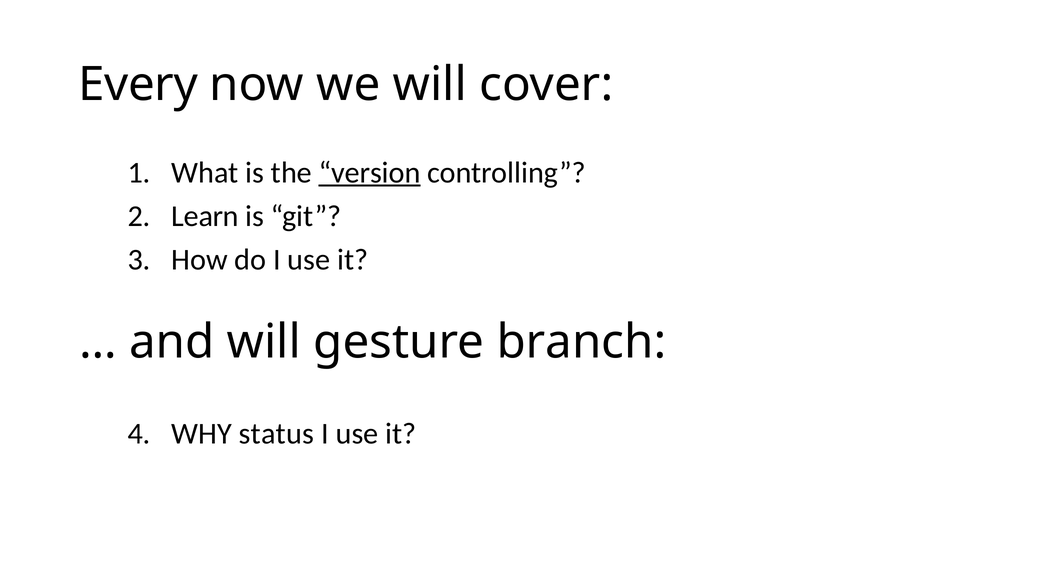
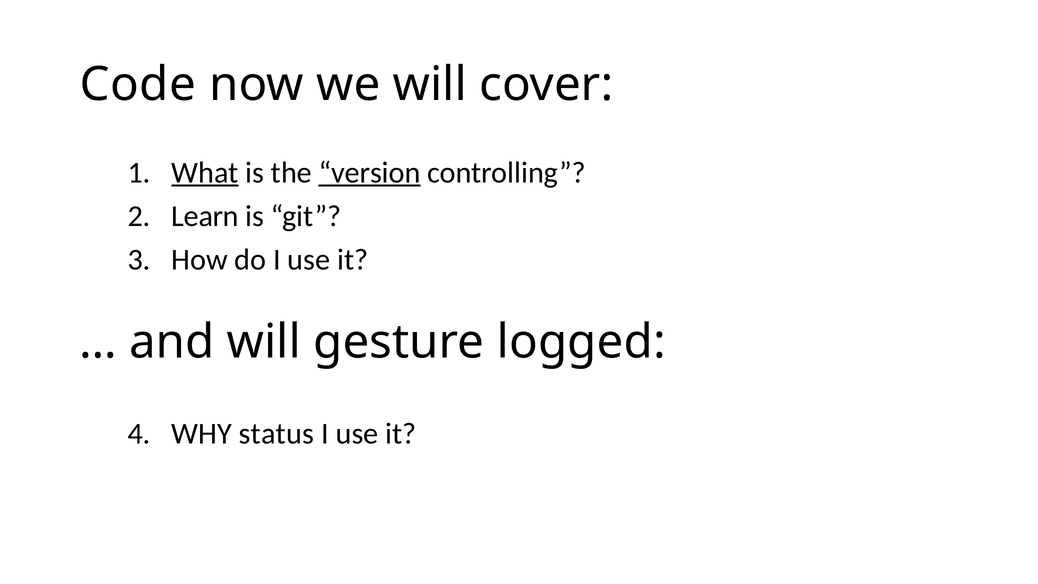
Every: Every -> Code
What underline: none -> present
branch: branch -> logged
